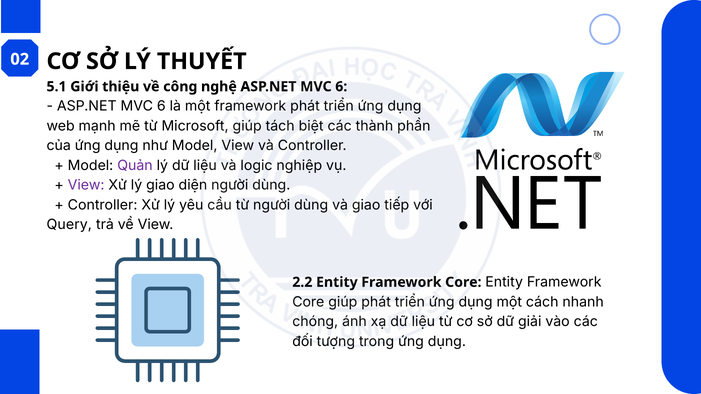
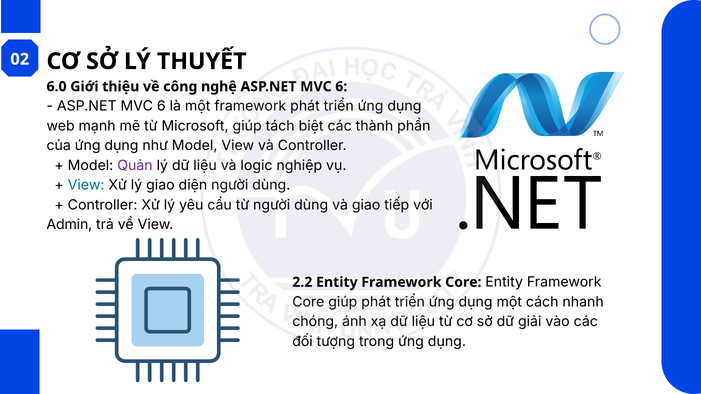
5.1: 5.1 -> 6.0
View at (86, 185) colour: purple -> blue
Query: Query -> Admin
